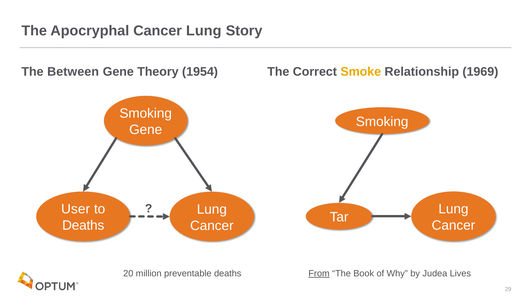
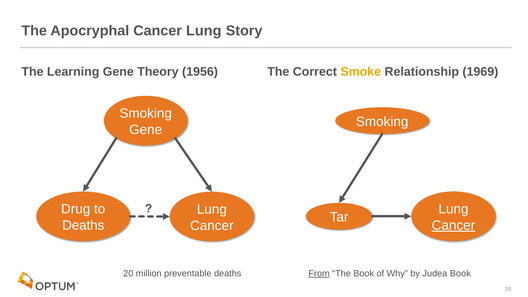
Between: Between -> Learning
1954: 1954 -> 1956
User: User -> Drug
Cancer at (453, 225) underline: none -> present
Judea Lives: Lives -> Book
